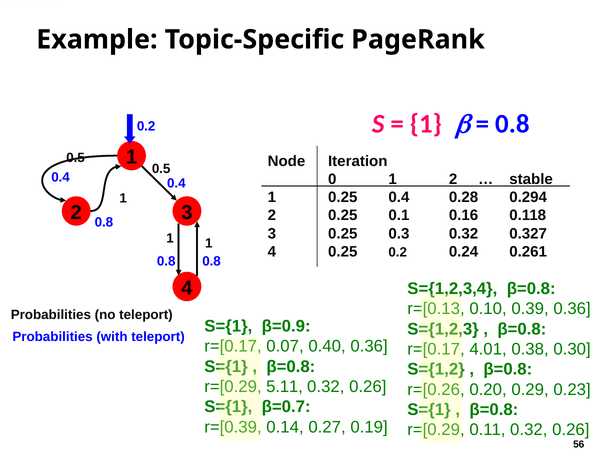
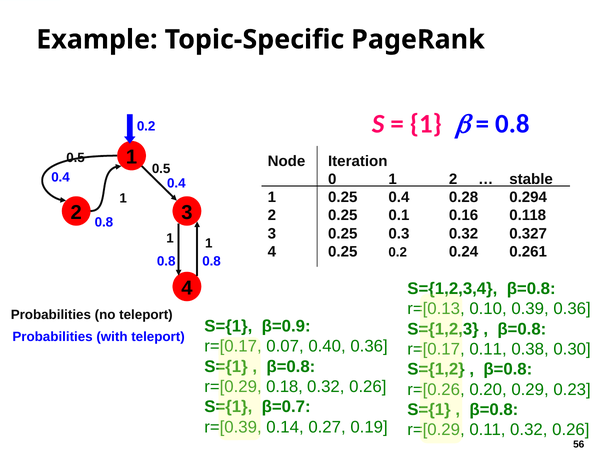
4.01 at (488, 349): 4.01 -> 0.11
5.11: 5.11 -> 0.18
